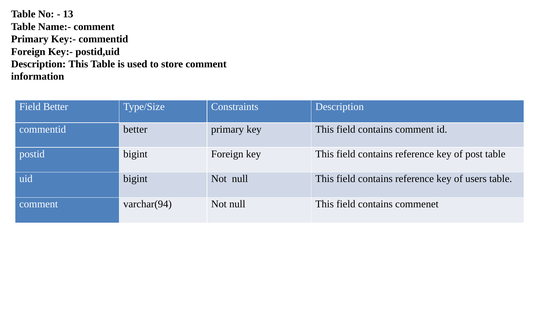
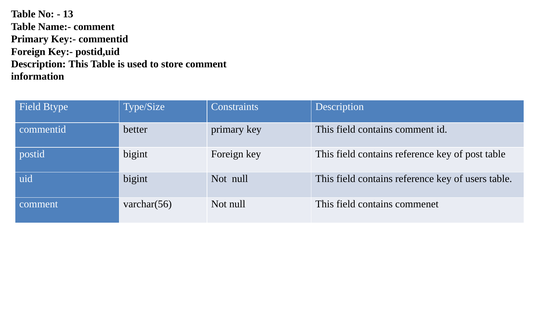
Field Better: Better -> Btype
varchar(94: varchar(94 -> varchar(56
